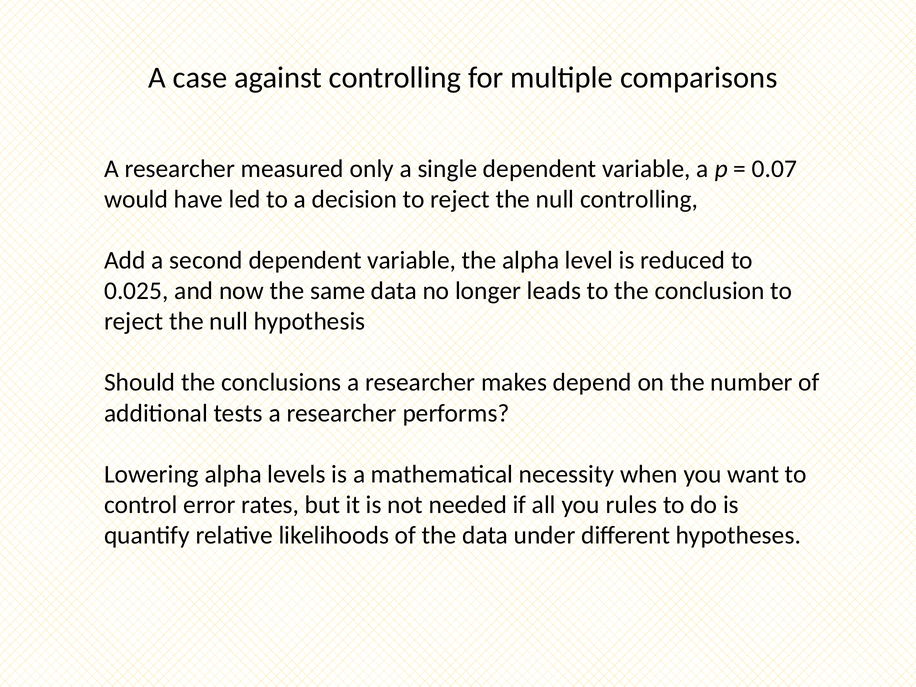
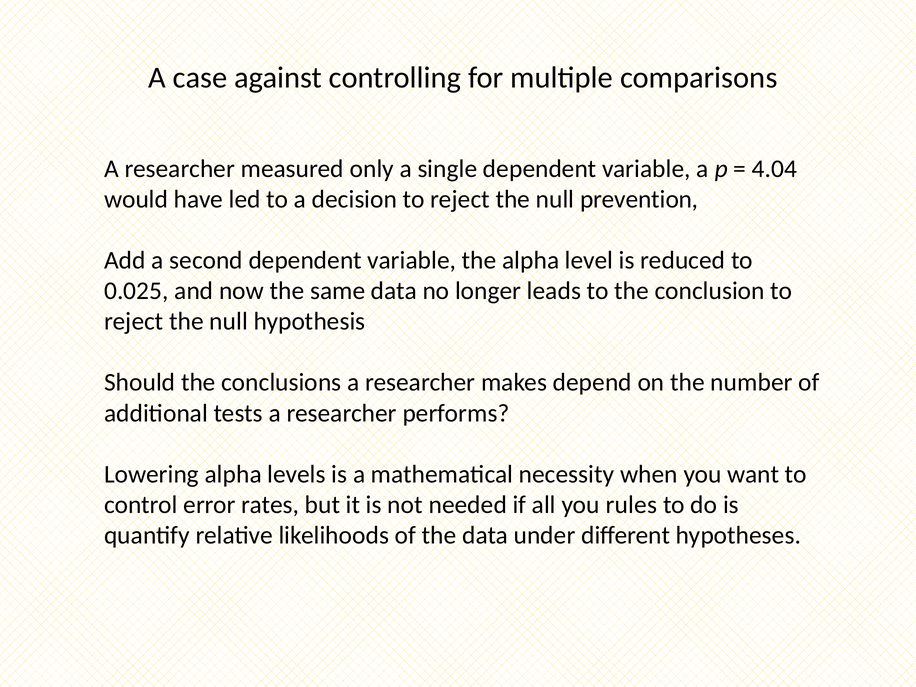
0.07: 0.07 -> 4.04
null controlling: controlling -> prevention
